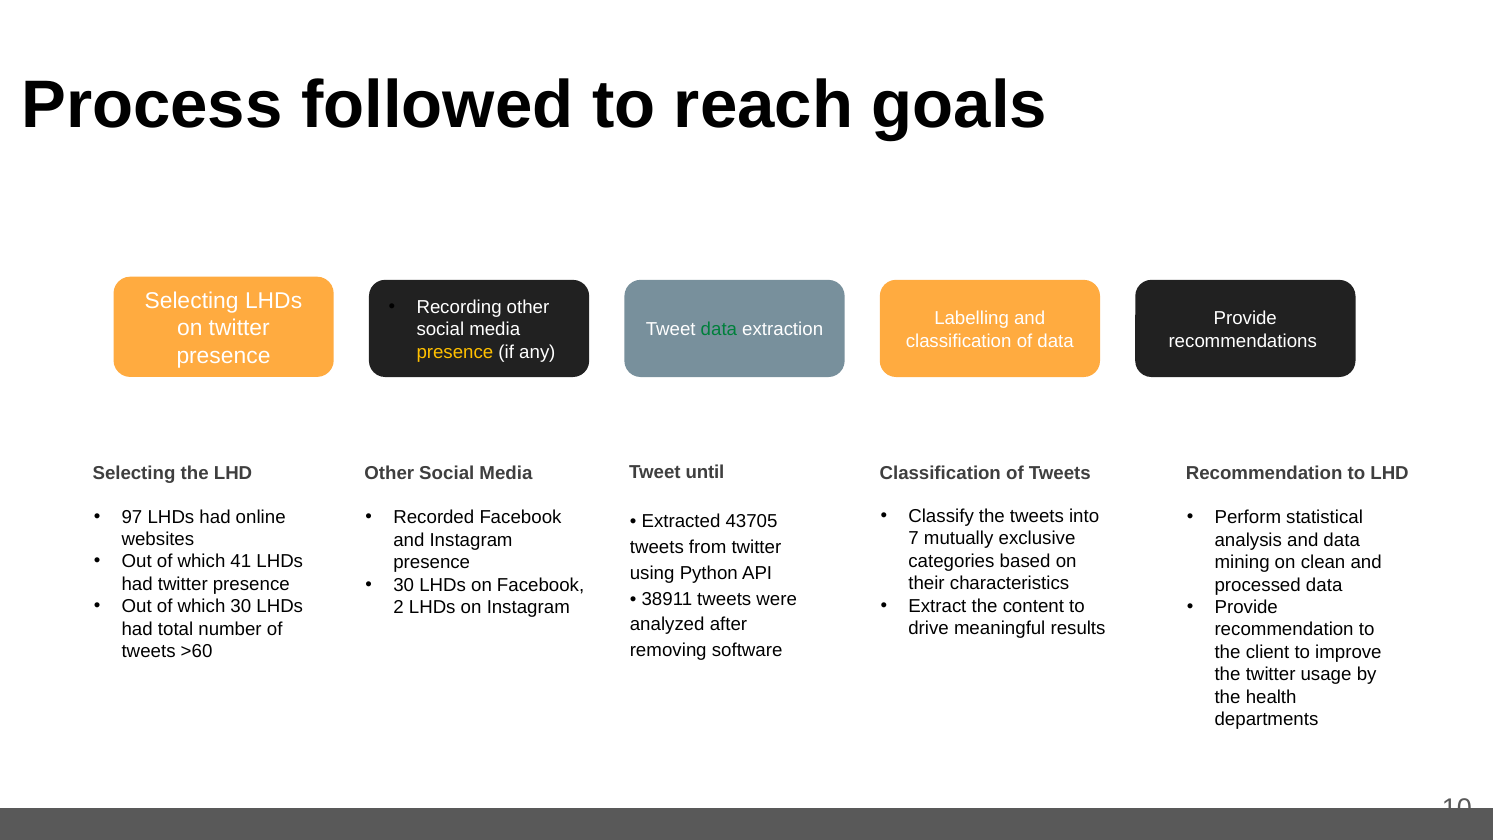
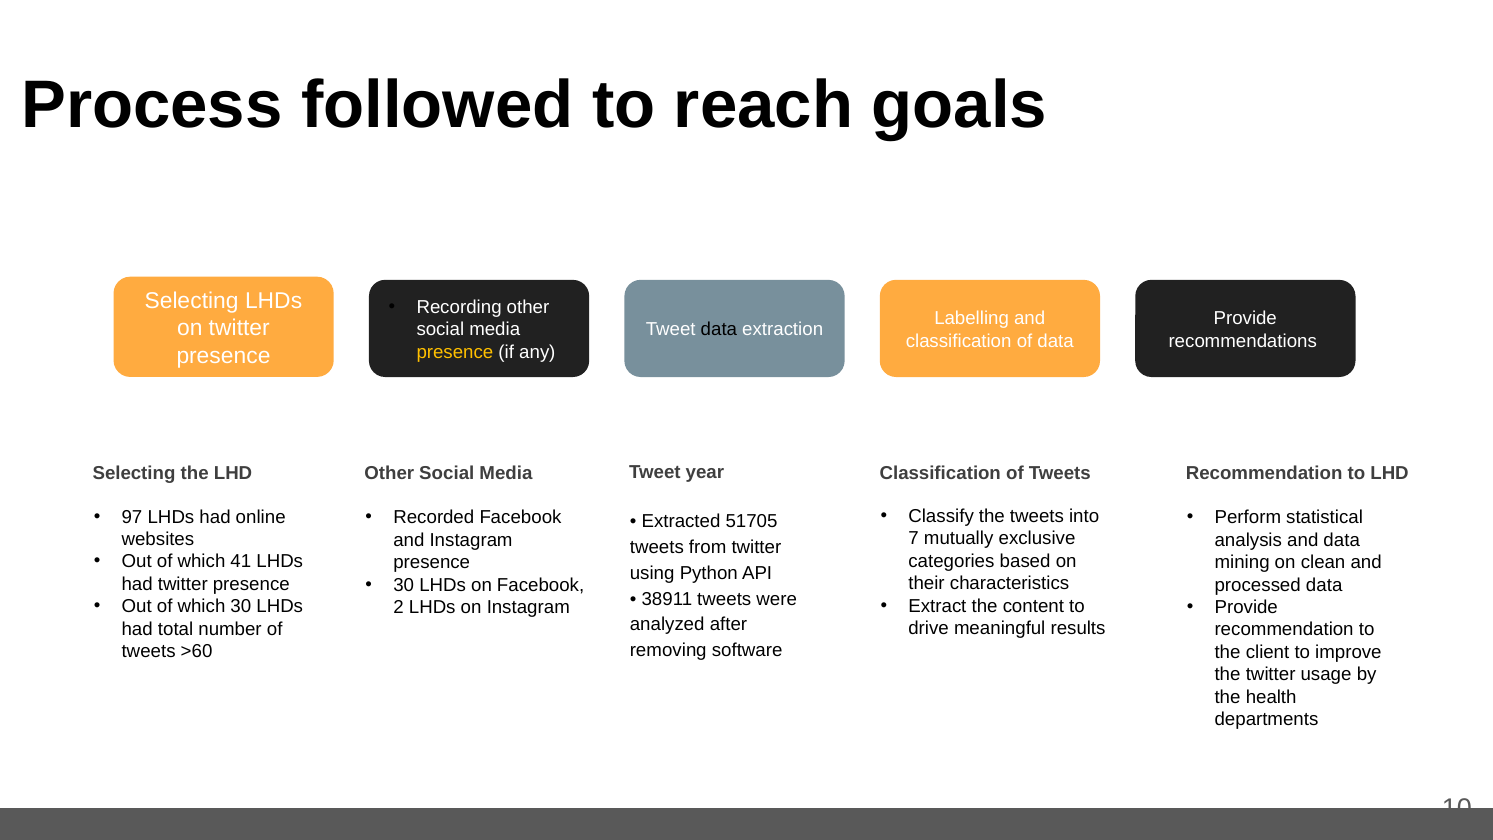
data at (719, 330) colour: green -> black
until: until -> year
43705: 43705 -> 51705
